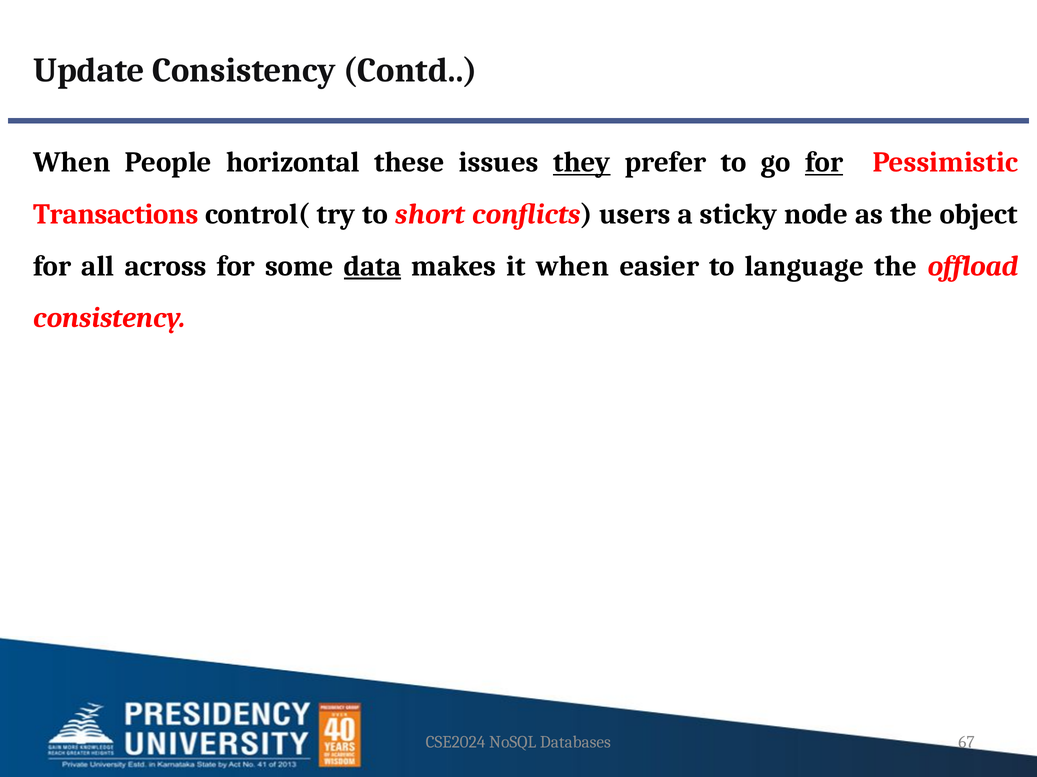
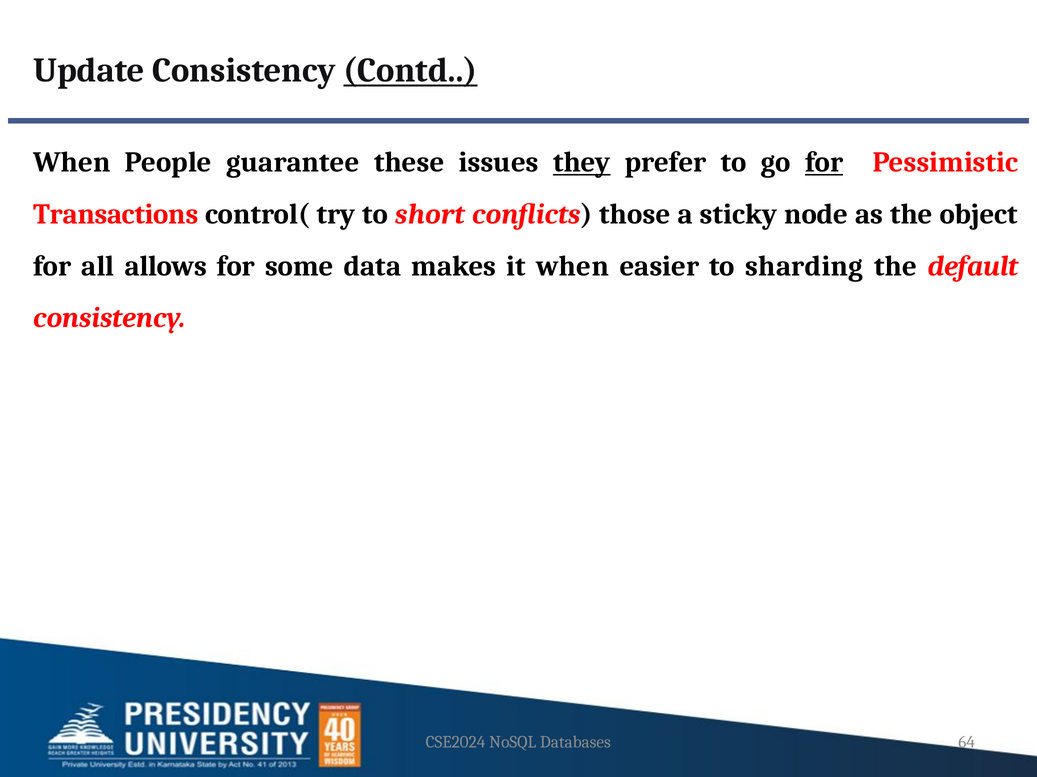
Contd underline: none -> present
horizontal: horizontal -> guarantee
users: users -> those
across: across -> allows
data underline: present -> none
language: language -> sharding
offload: offload -> default
67: 67 -> 64
